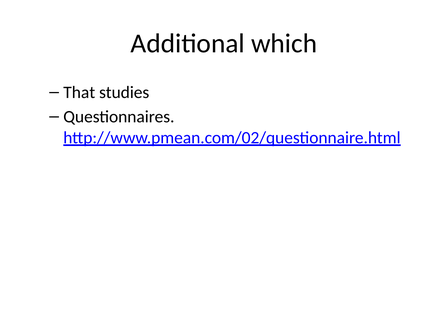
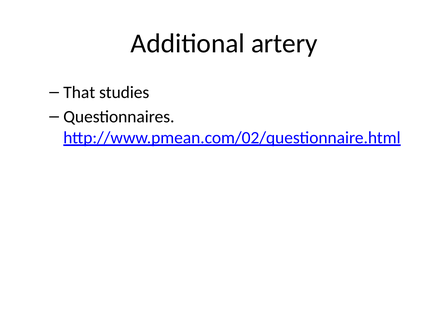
which: which -> artery
